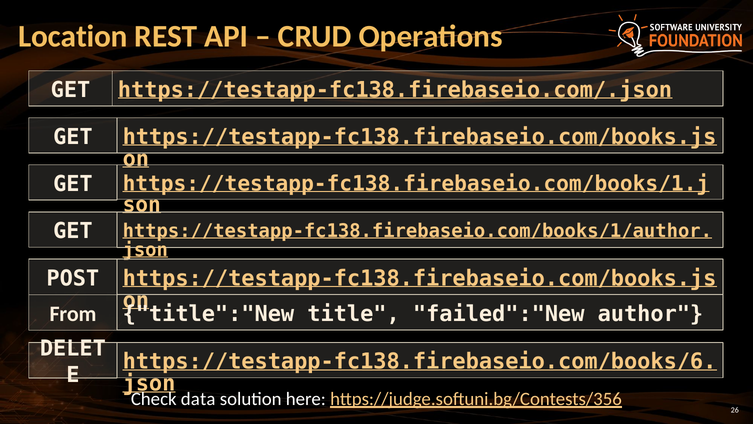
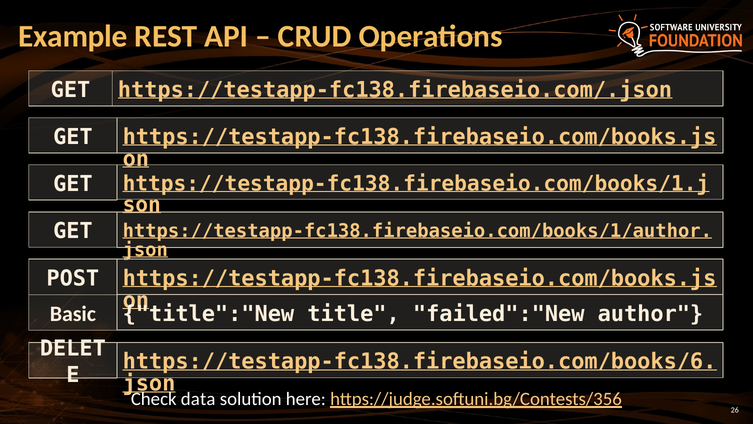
Location: Location -> Example
From: From -> Basic
